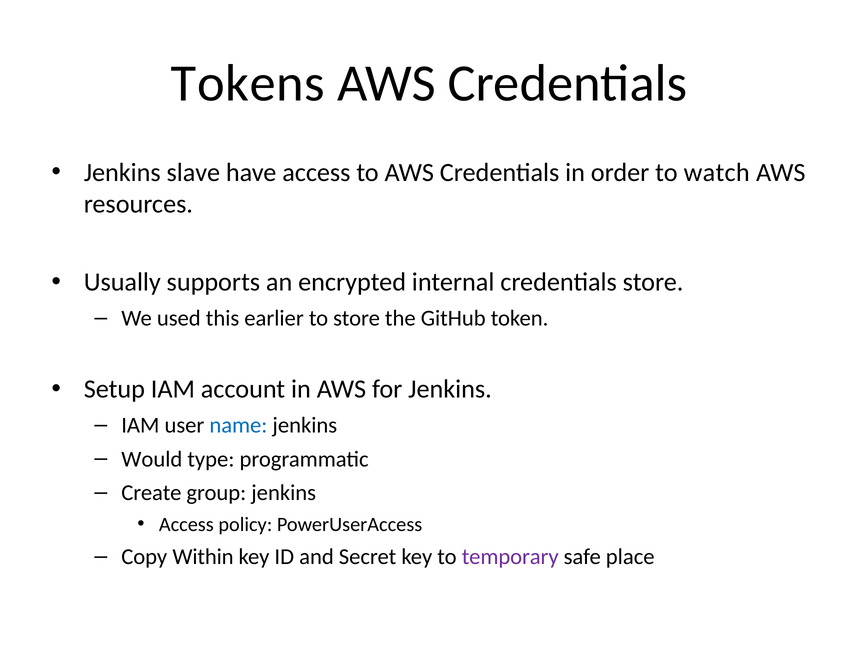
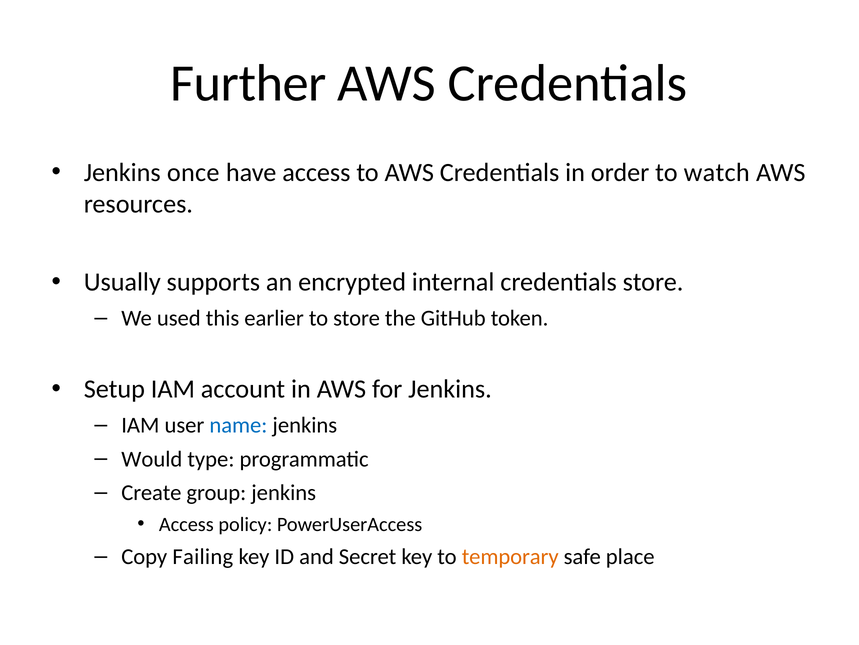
Tokens: Tokens -> Further
slave: slave -> once
Within: Within -> Failing
temporary colour: purple -> orange
